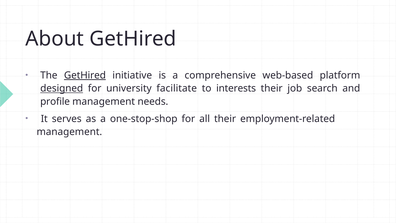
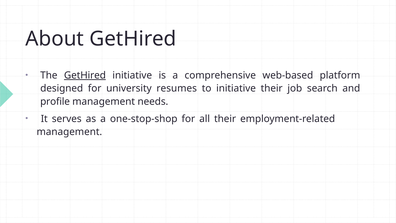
designed underline: present -> none
facilitate: facilitate -> resumes
to interests: interests -> initiative
